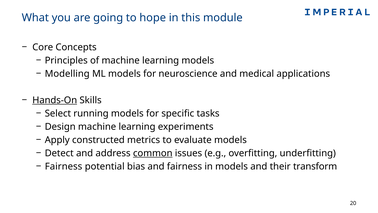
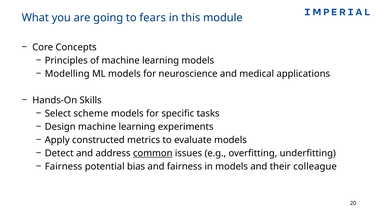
hope: hope -> fears
Hands-On underline: present -> none
running: running -> scheme
transform: transform -> colleague
